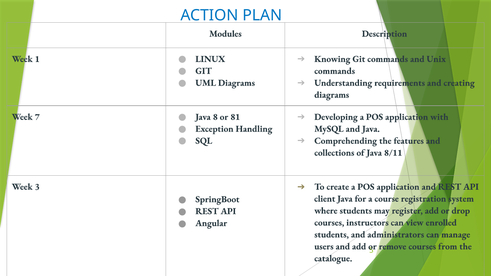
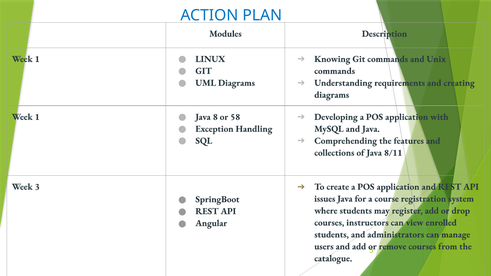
7 at (37, 117): 7 -> 1
81: 81 -> 58
client: client -> issues
